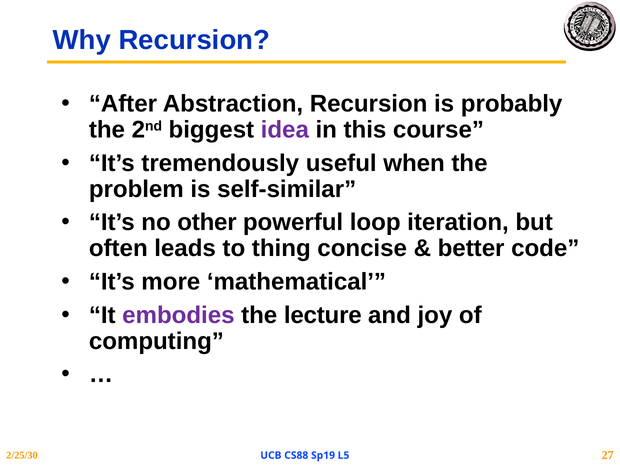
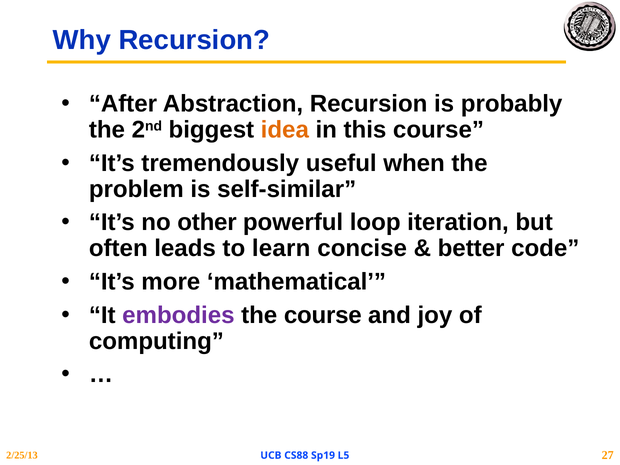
idea colour: purple -> orange
thing: thing -> learn
the lecture: lecture -> course
2/25/30: 2/25/30 -> 2/25/13
